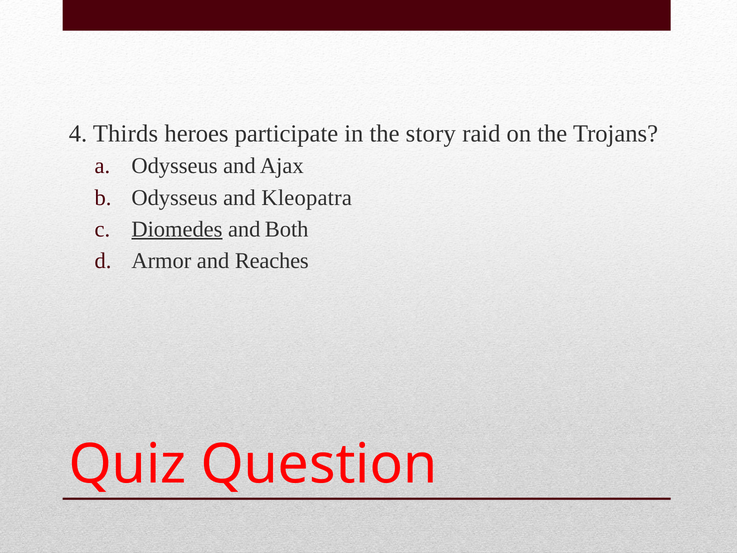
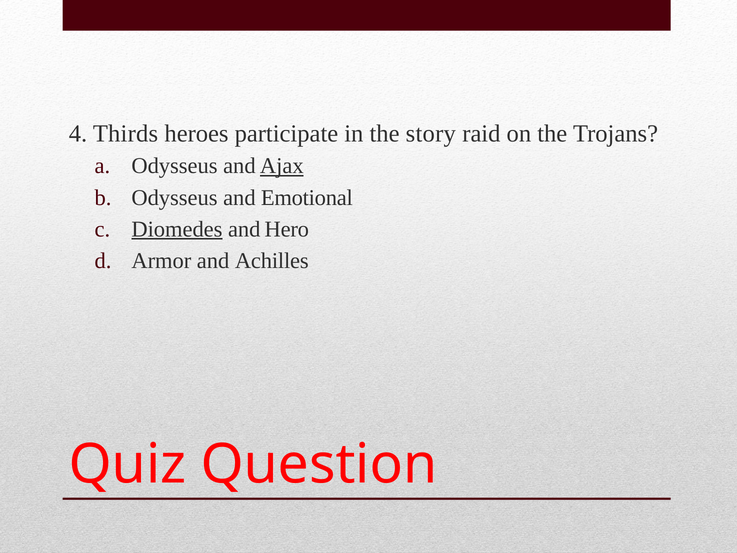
Ajax underline: none -> present
Kleopatra: Kleopatra -> Emotional
Both: Both -> Hero
Reaches: Reaches -> Achilles
